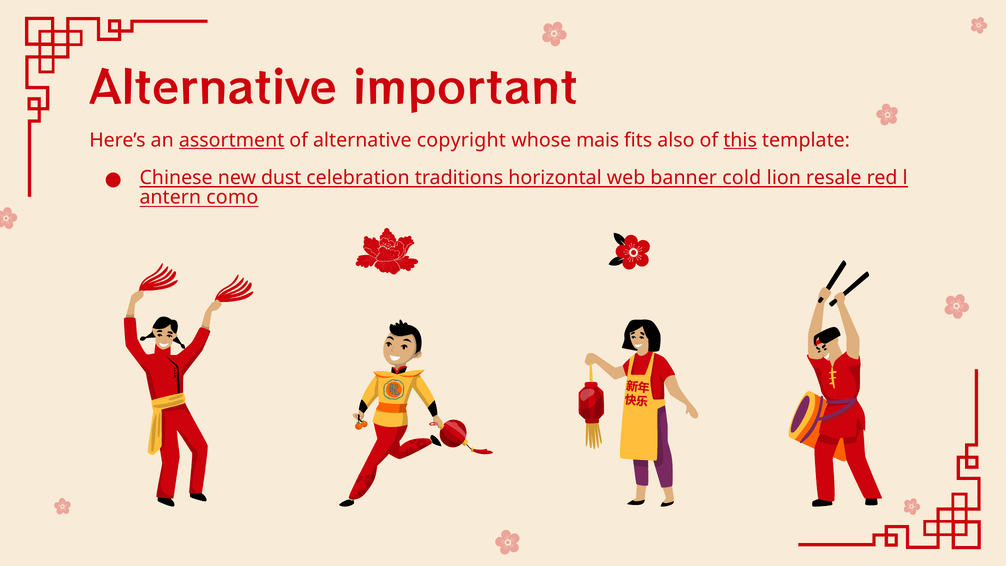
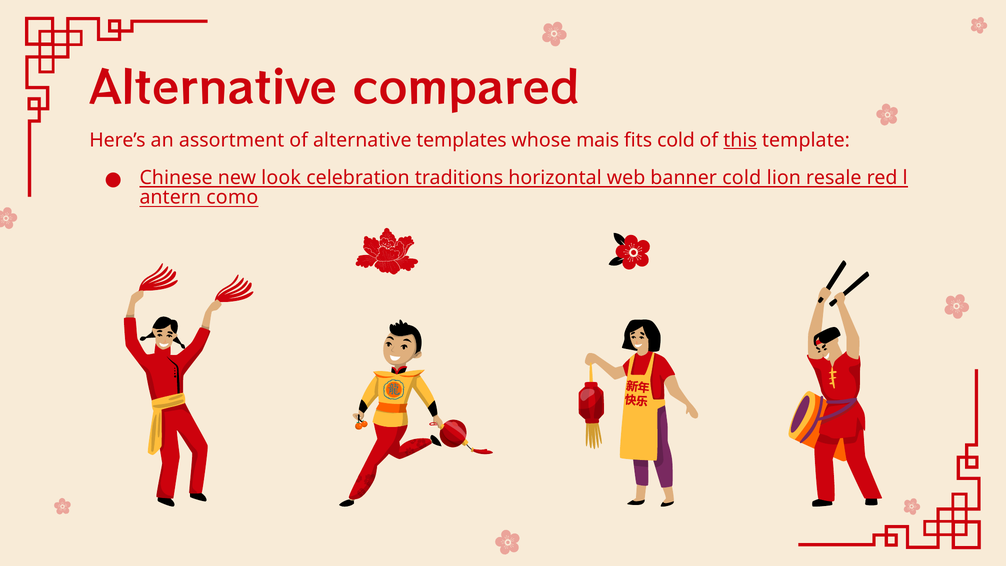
important: important -> compared
assortment underline: present -> none
copyright: copyright -> templates
fits also: also -> cold
dust: dust -> look
